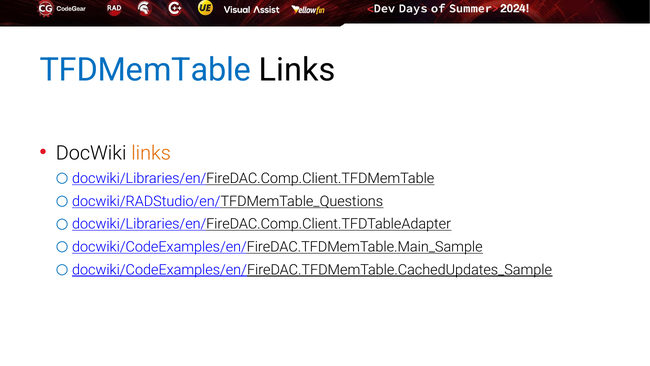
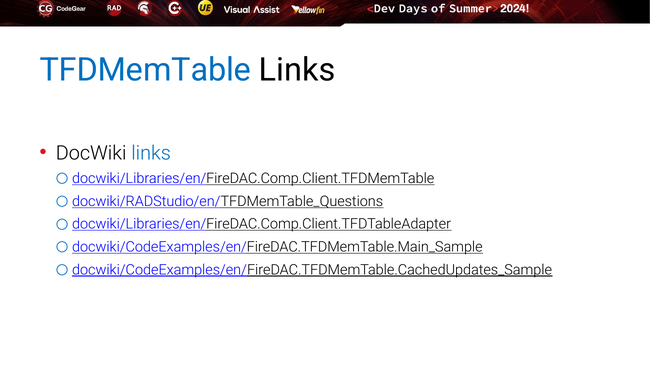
links at (151, 153) colour: orange -> blue
